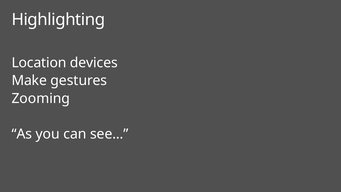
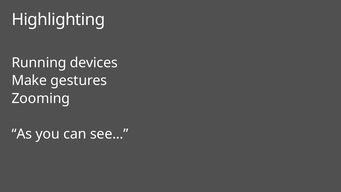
Location: Location -> Running
